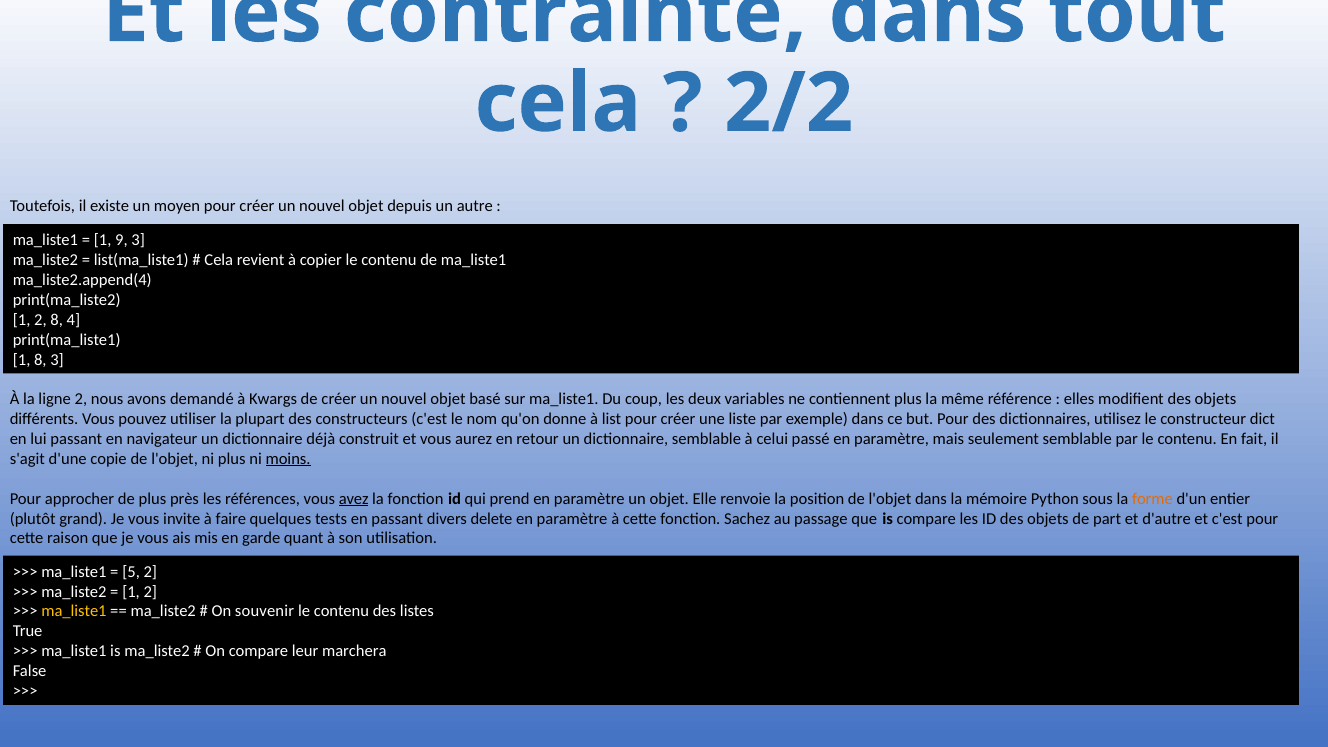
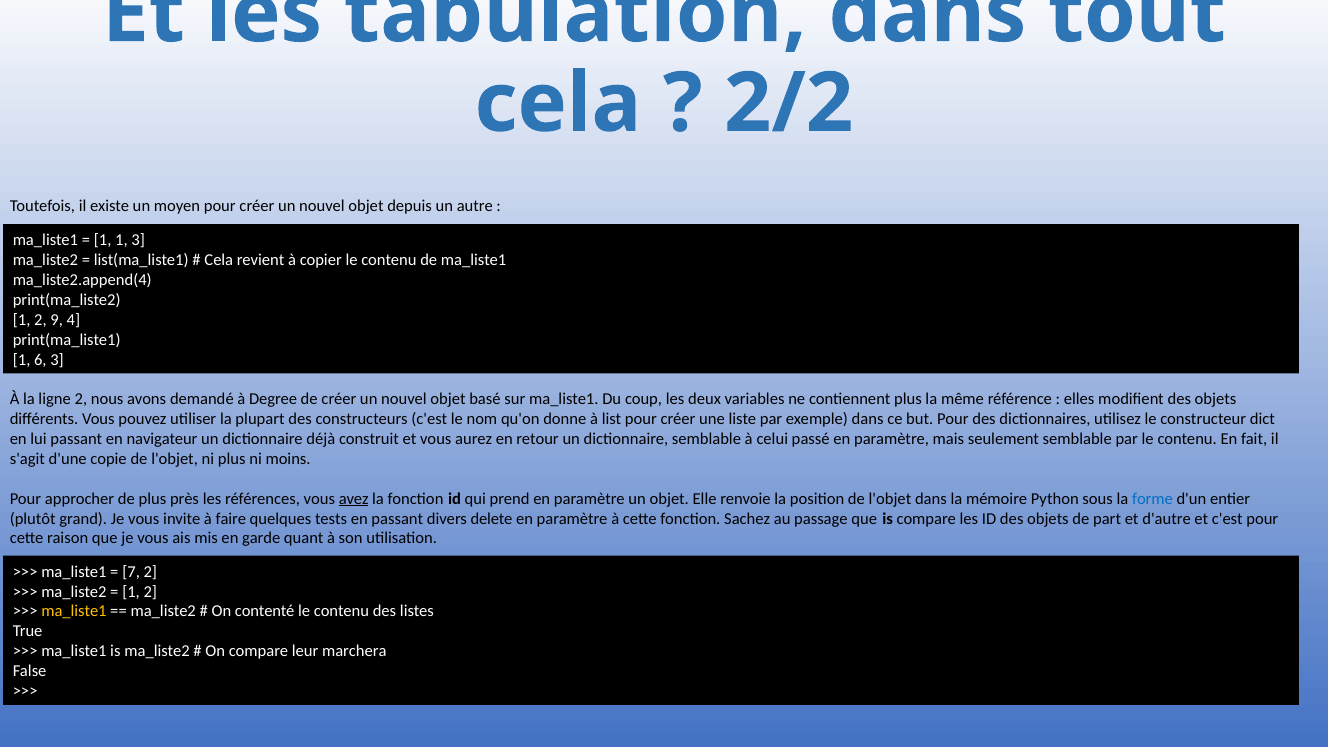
contrainte: contrainte -> tabulation
1 9: 9 -> 1
2 8: 8 -> 9
1 8: 8 -> 6
Kwargs: Kwargs -> Degree
moins underline: present -> none
forme colour: orange -> blue
5: 5 -> 7
souvenir: souvenir -> contenté
